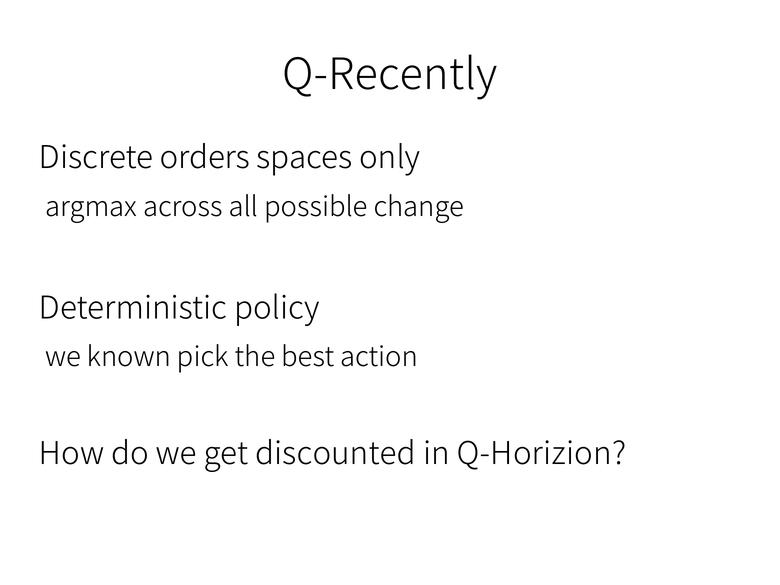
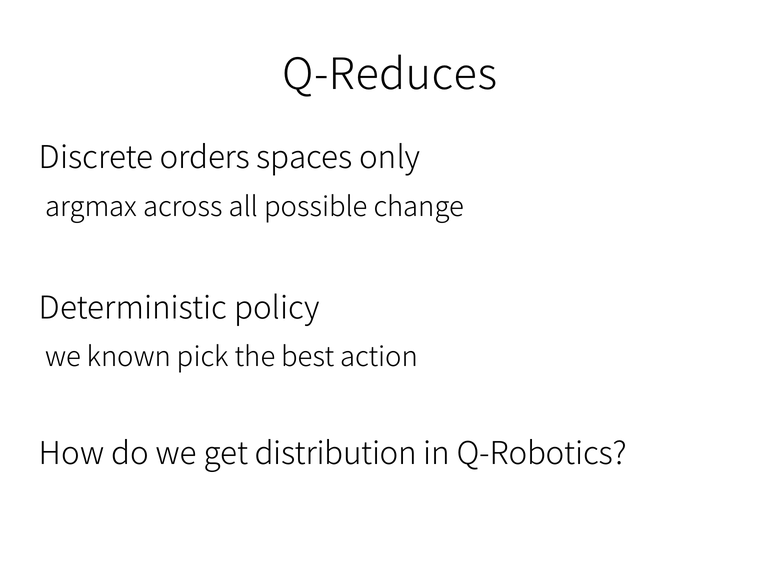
Q-Recently: Q-Recently -> Q-Reduces
discounted: discounted -> distribution
Q-Horizion: Q-Horizion -> Q-Robotics
